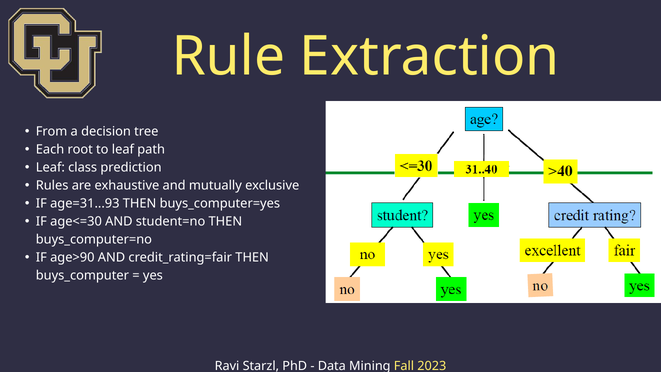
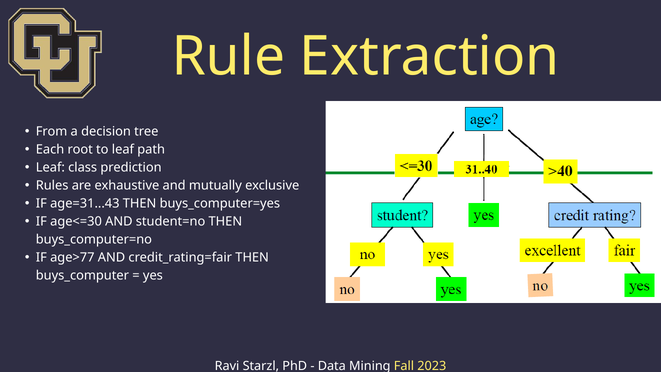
age=31...93: age=31...93 -> age=31...43
age>90: age>90 -> age>77
